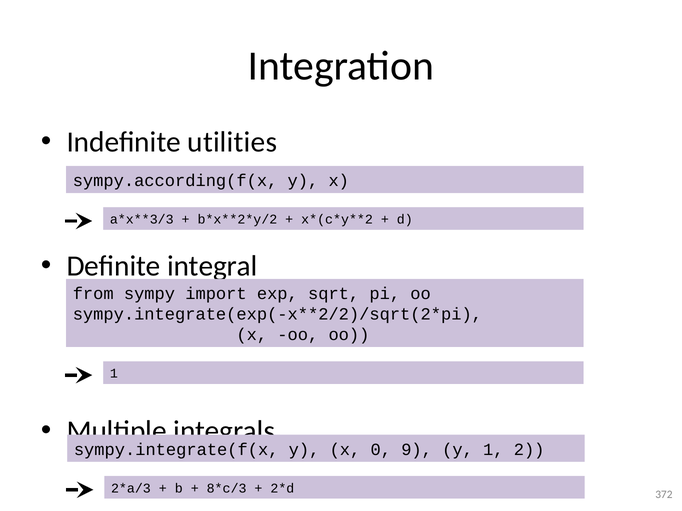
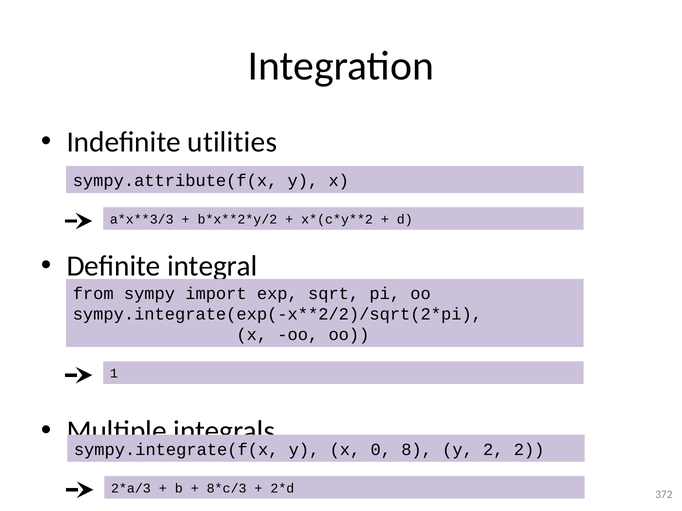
sympy.according(f(x: sympy.according(f(x -> sympy.attribute(f(x
9: 9 -> 8
y 1: 1 -> 2
